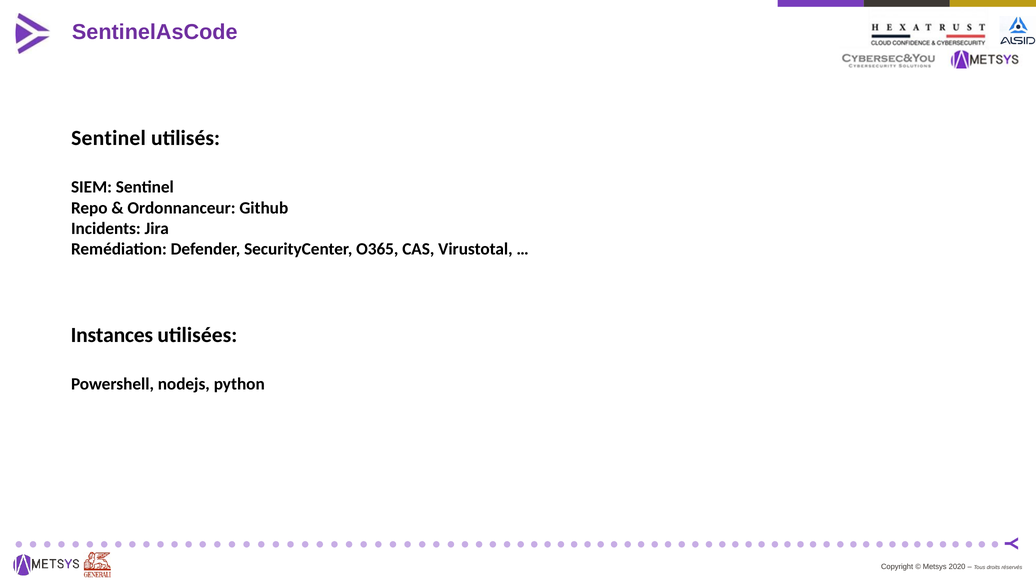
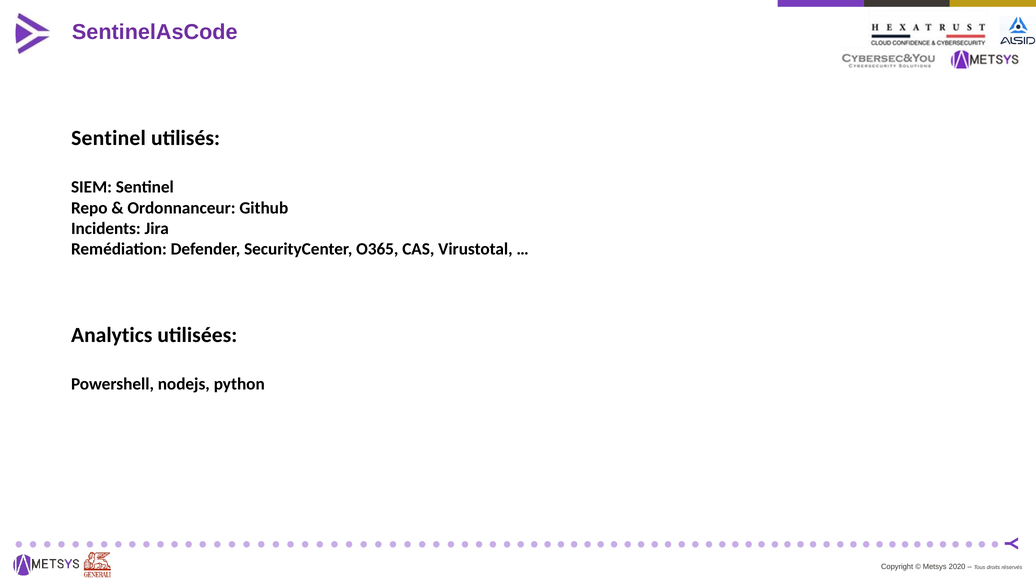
Instances: Instances -> Analytics
